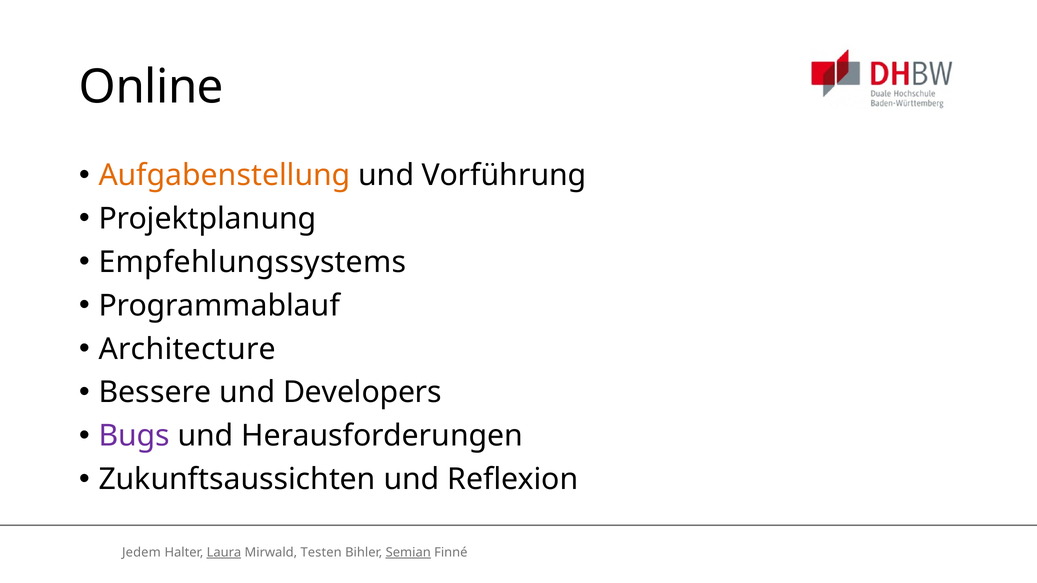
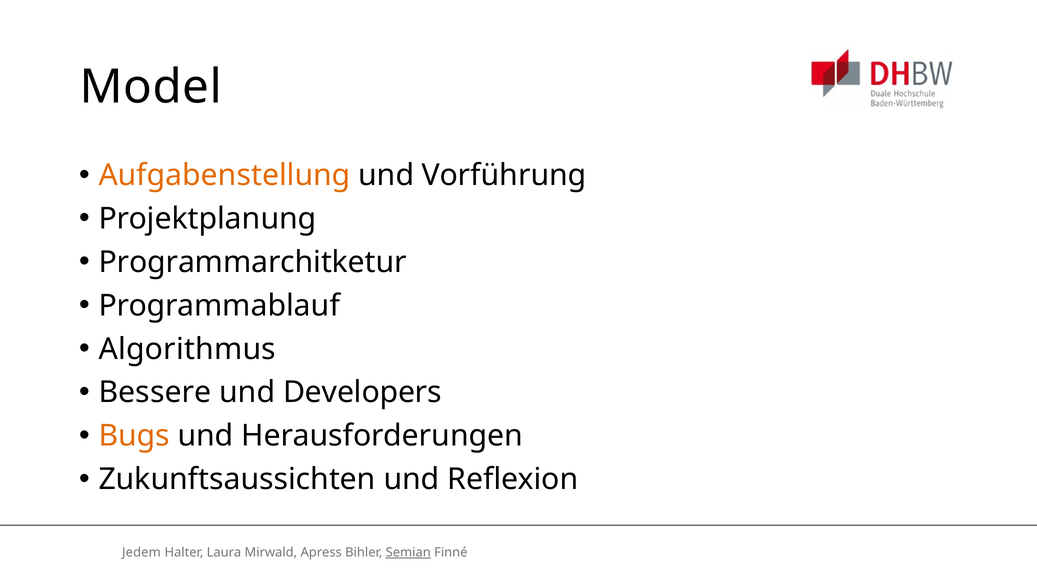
Online: Online -> Model
Empfehlungssystems: Empfehlungssystems -> Programmarchitketur
Architecture: Architecture -> Algorithmus
Bugs colour: purple -> orange
Laura underline: present -> none
Testen: Testen -> Apress
